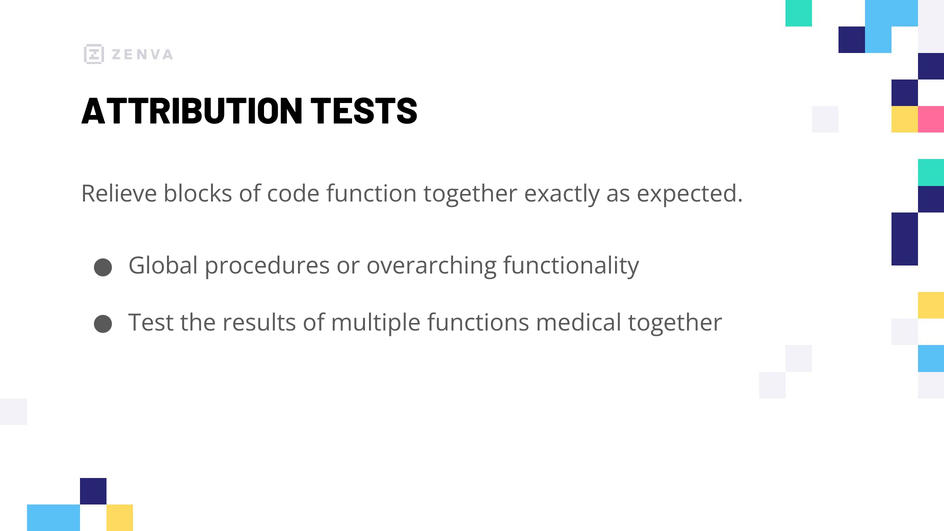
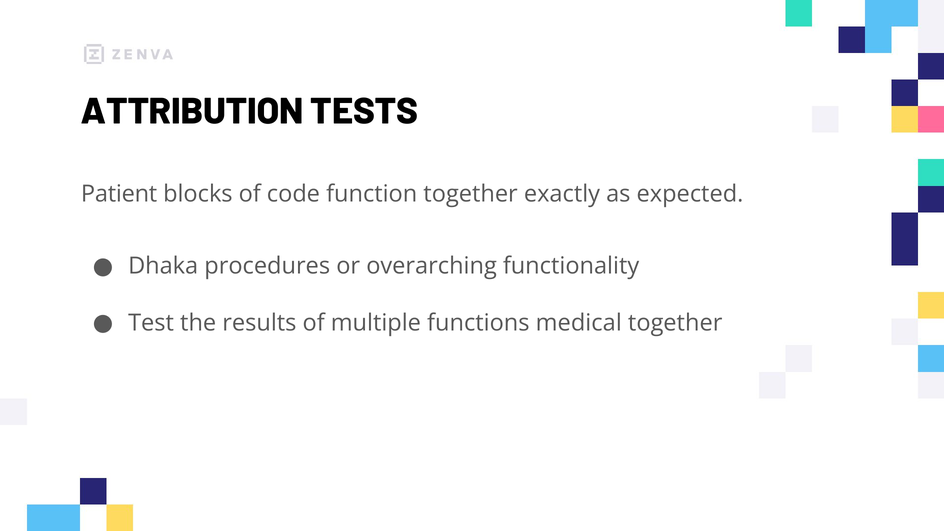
Relieve: Relieve -> Patient
Global: Global -> Dhaka
